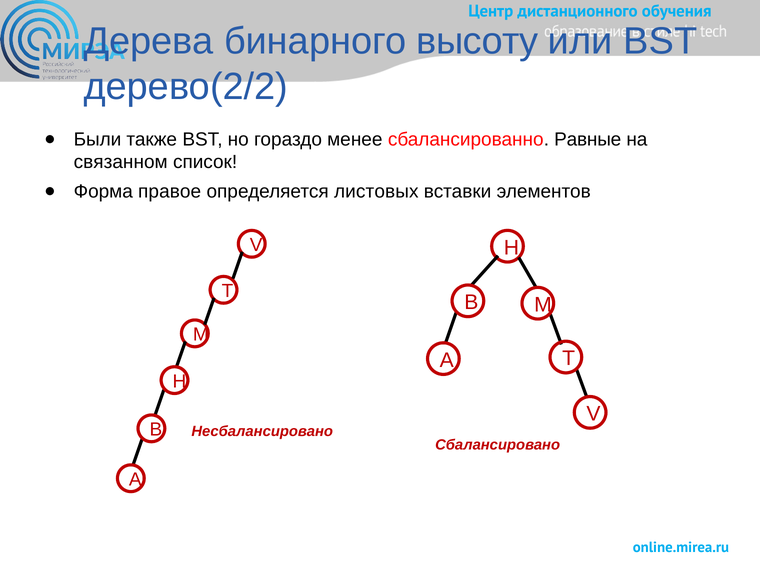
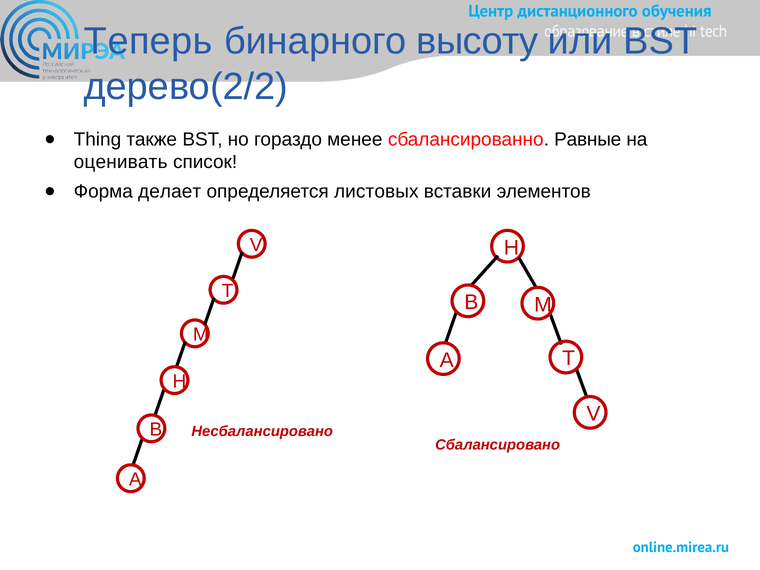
Дерева: Дерева -> Теперь
Были: Были -> Thing
связанном: связанном -> оценивать
правое: правое -> делает
